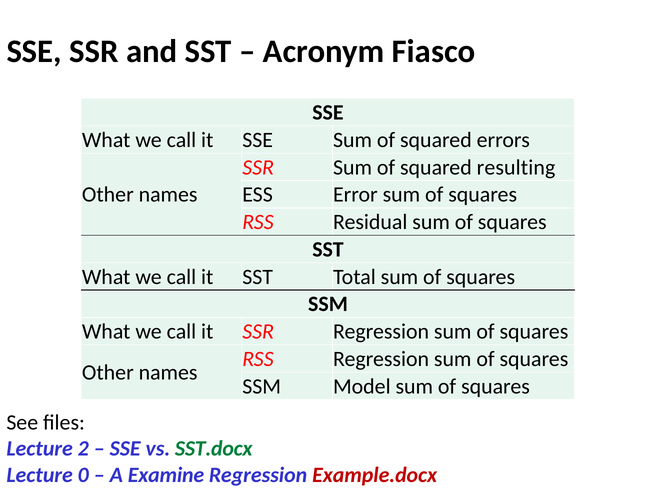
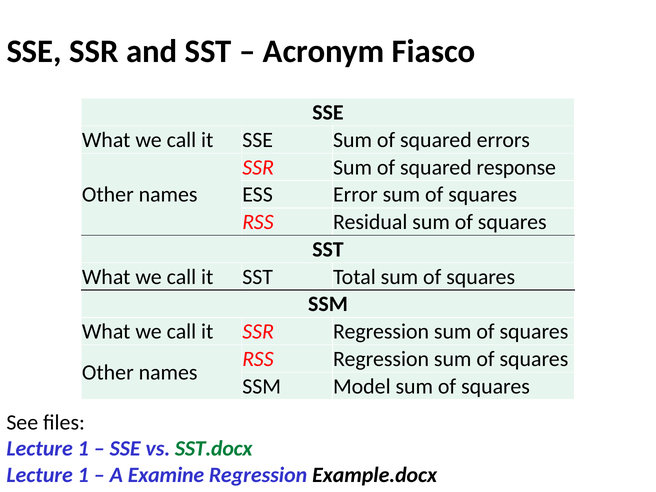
resulting: resulting -> response
2 at (83, 449): 2 -> 1
0 at (83, 475): 0 -> 1
Example.docx colour: red -> black
